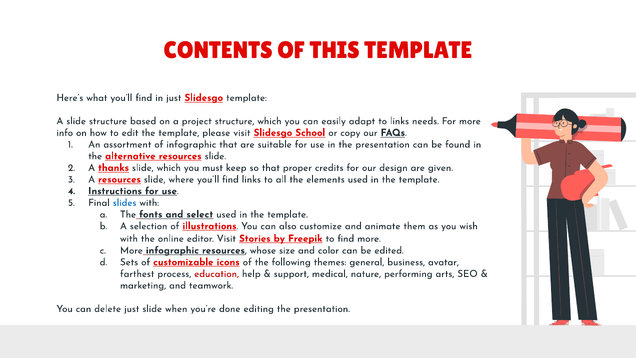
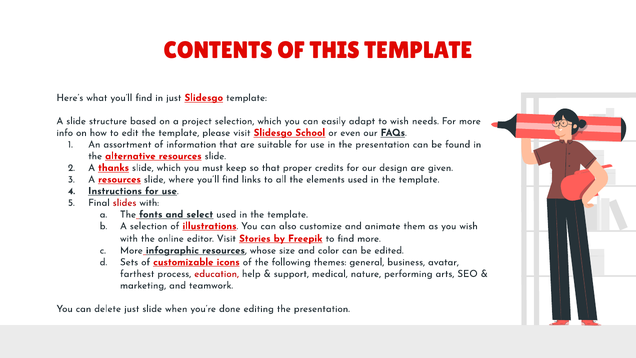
project structure: structure -> selection
to links: links -> wish
copy: copy -> even
of infographic: infographic -> information
slides colour: blue -> red
